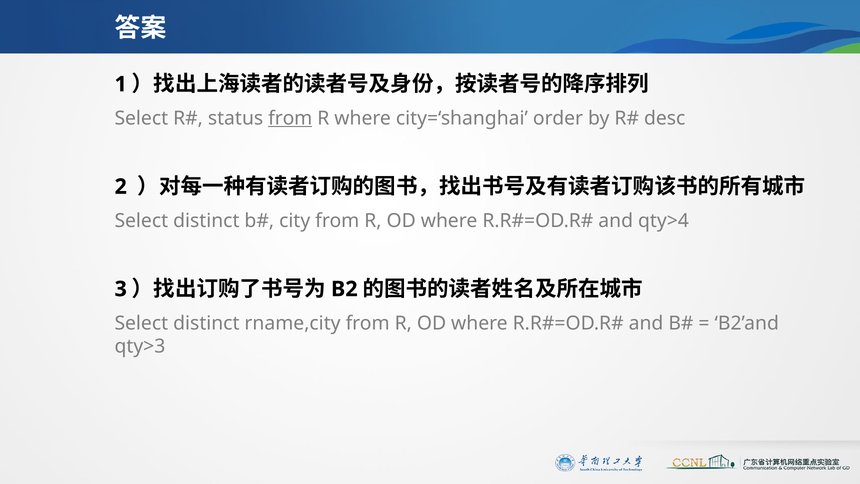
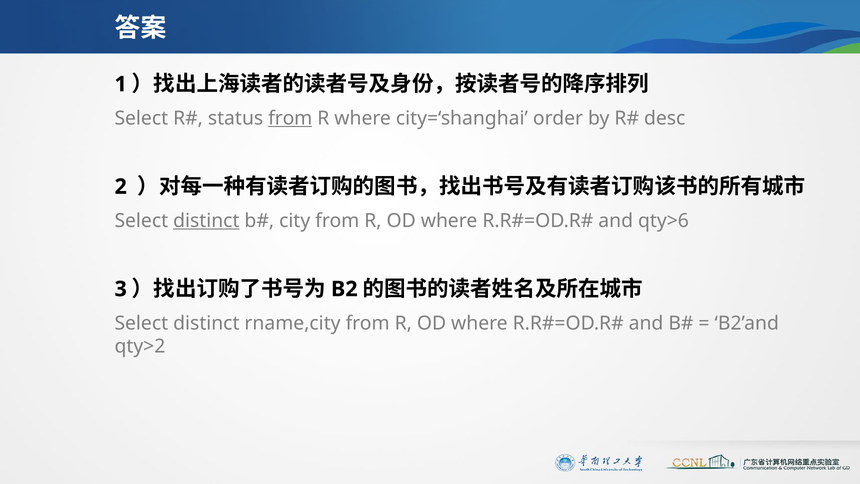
distinct at (206, 221) underline: none -> present
qty>4: qty>4 -> qty>6
qty>3: qty>3 -> qty>2
